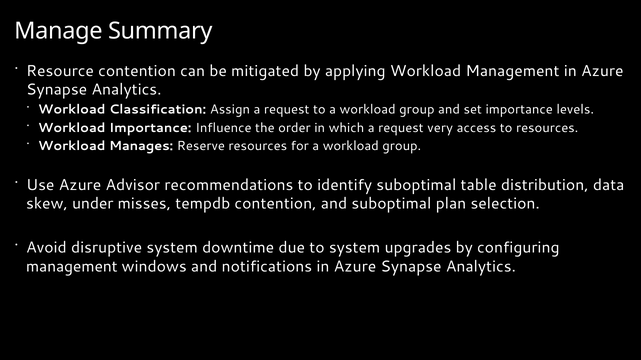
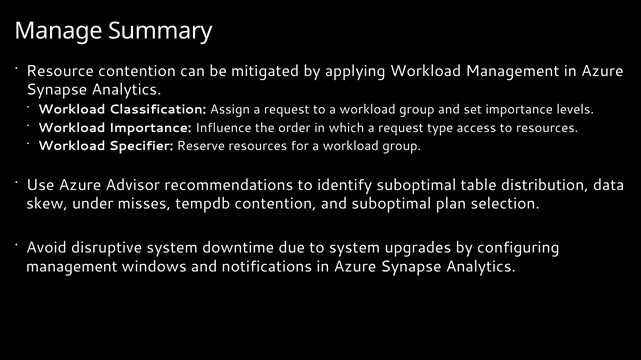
very: very -> type
Manages: Manages -> Specifier
